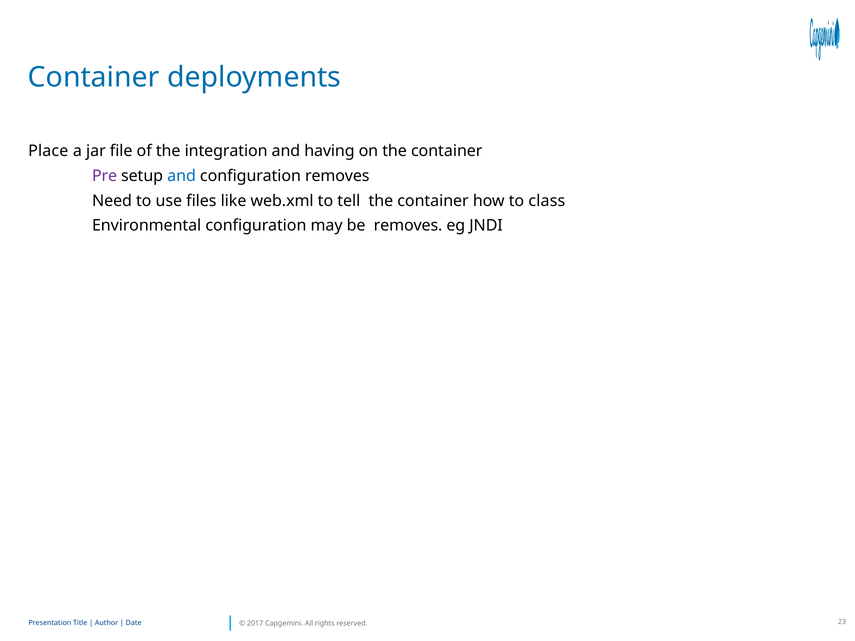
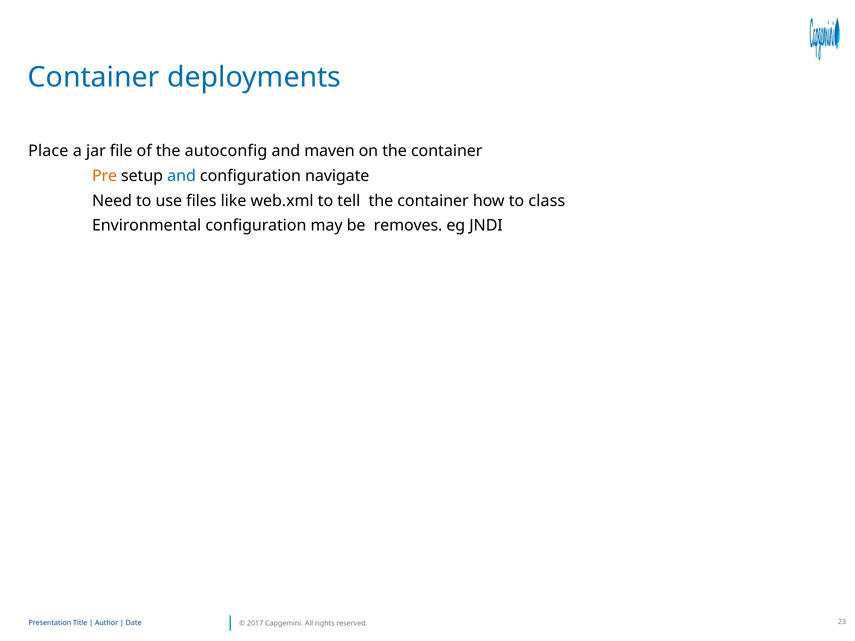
integration: integration -> autoconfig
having: having -> maven
Pre colour: purple -> orange
configuration removes: removes -> navigate
